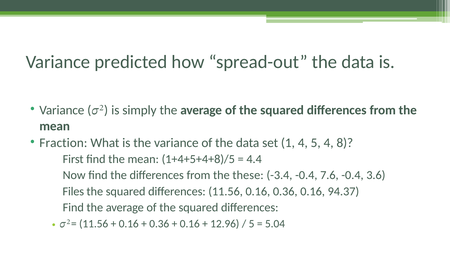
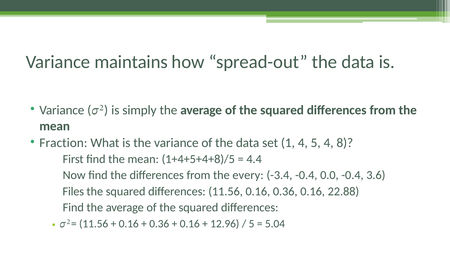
predicted: predicted -> maintains
these: these -> every
7.6: 7.6 -> 0.0
94.37: 94.37 -> 22.88
